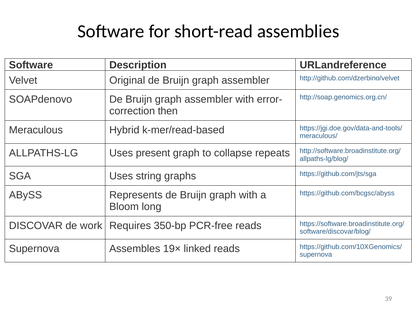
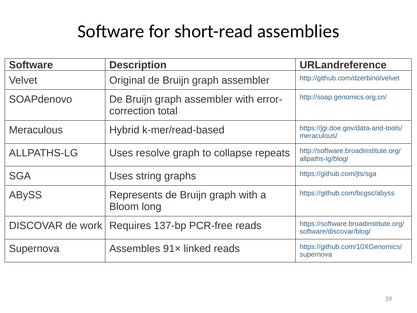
then: then -> total
present: present -> resolve
350-bp: 350-bp -> 137-bp
19×: 19× -> 91×
